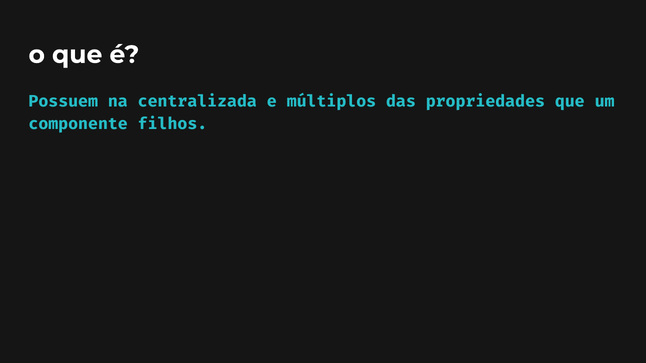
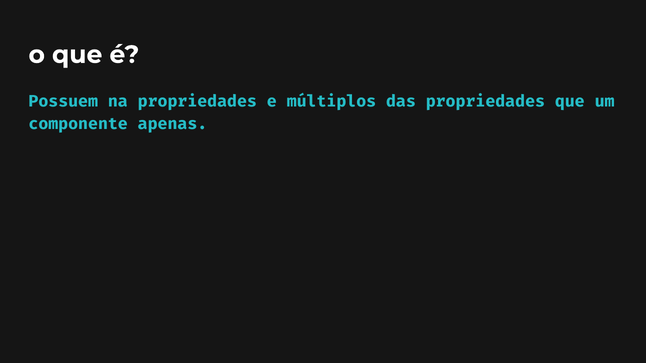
na centralizada: centralizada -> propriedades
filhos: filhos -> apenas
